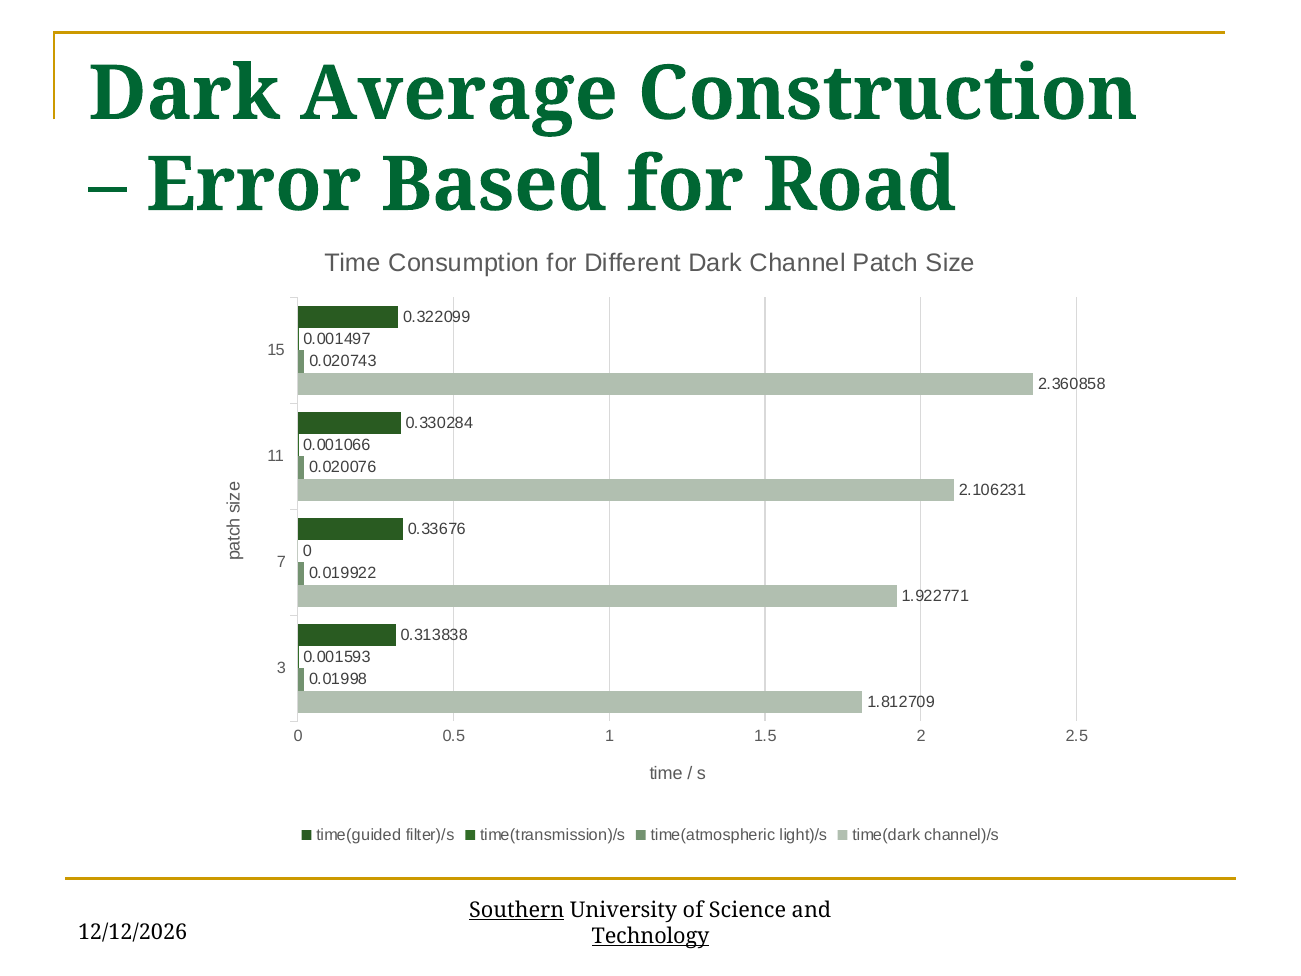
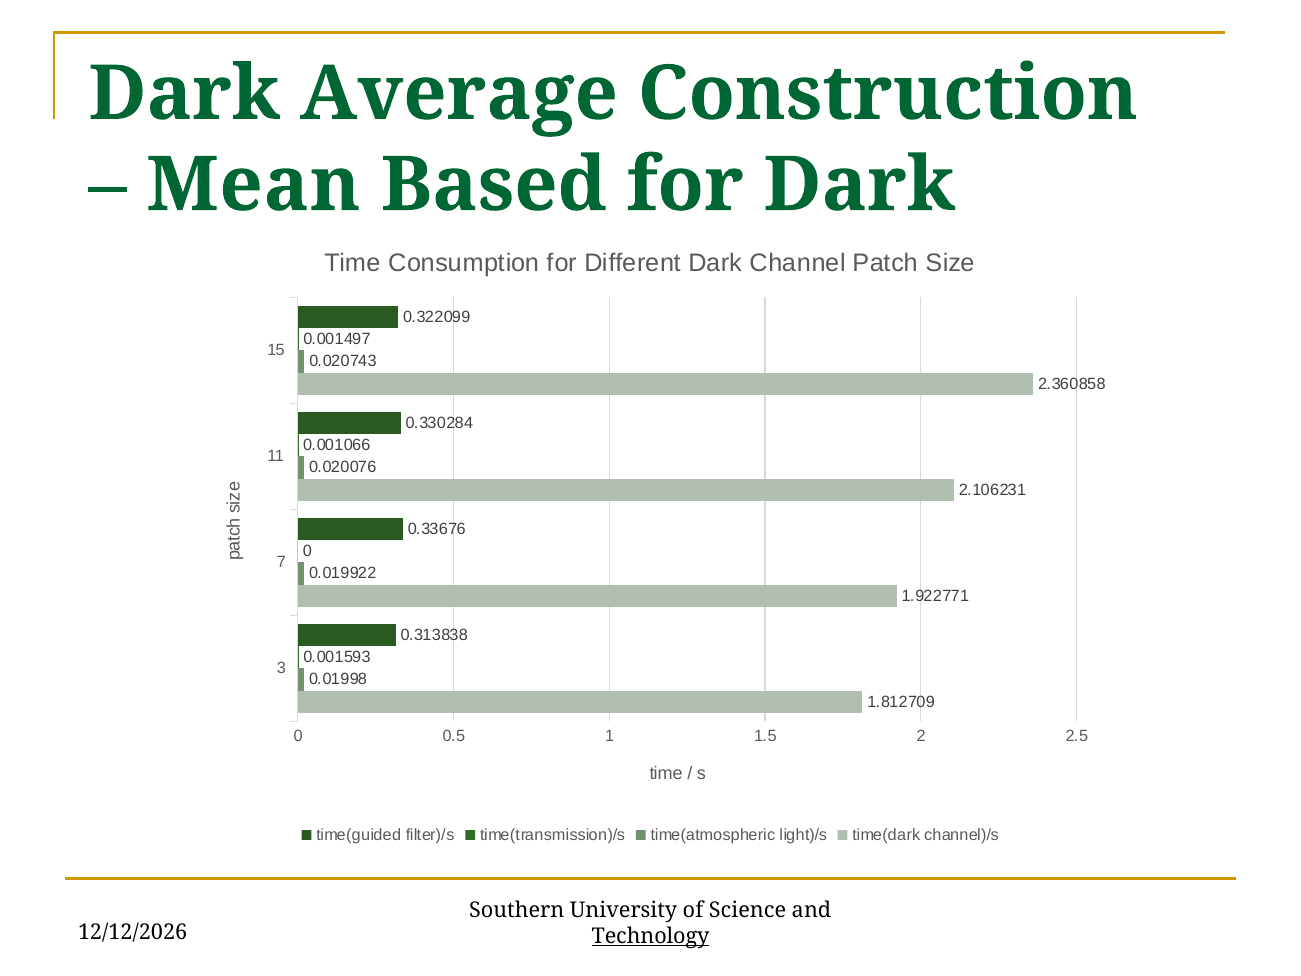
Error: Error -> Mean
for Road: Road -> Dark
Southern underline: present -> none
